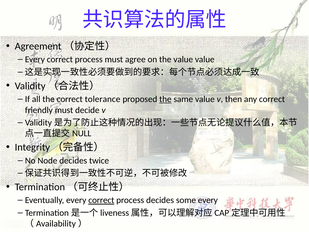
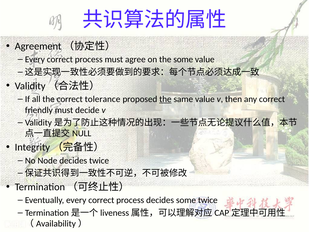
the value: value -> some
correct at (101, 200) underline: present -> none
some every: every -> twice
